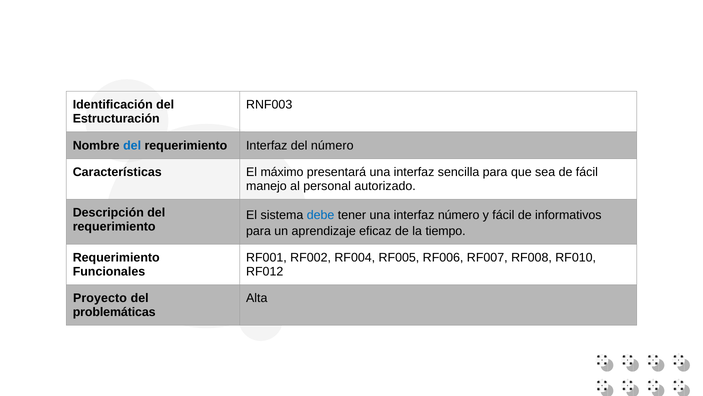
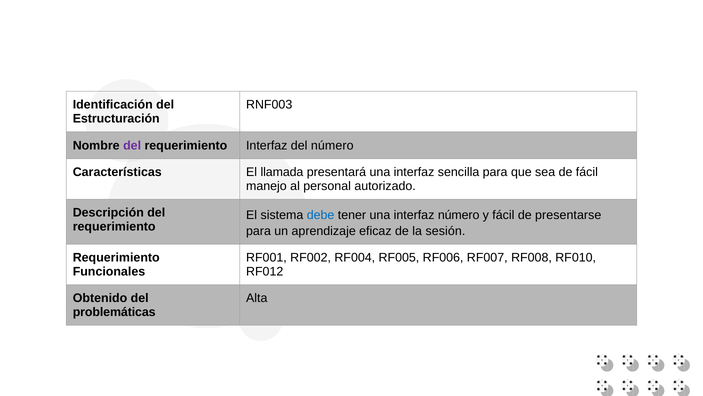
del at (132, 145) colour: blue -> purple
máximo: máximo -> llamada
informativos: informativos -> presentarse
tiempo: tiempo -> sesión
Proyecto: Proyecto -> Obtenido
